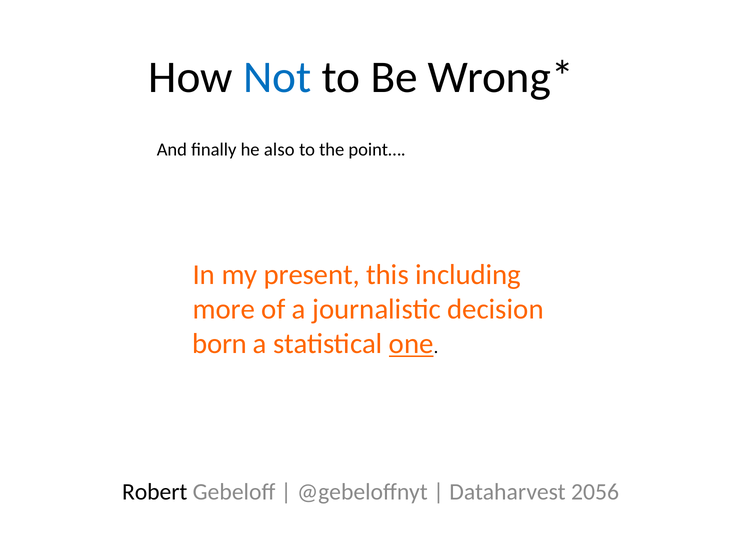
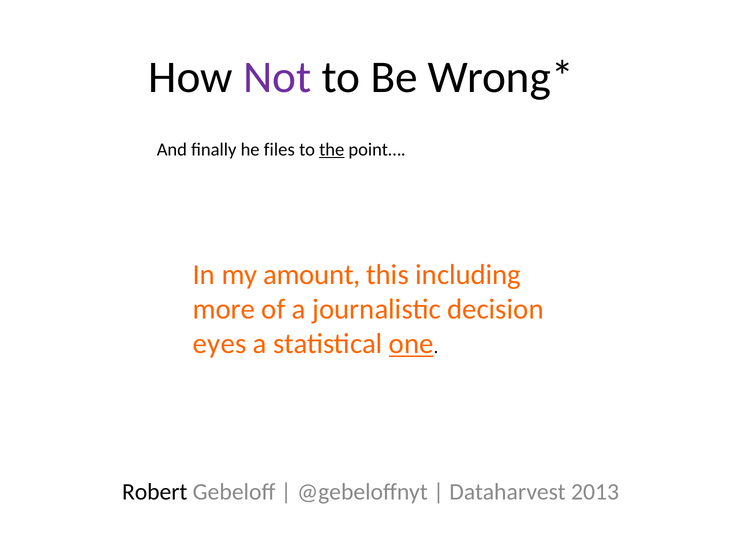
Not colour: blue -> purple
also: also -> files
the underline: none -> present
present: present -> amount
born: born -> eyes
2056: 2056 -> 2013
